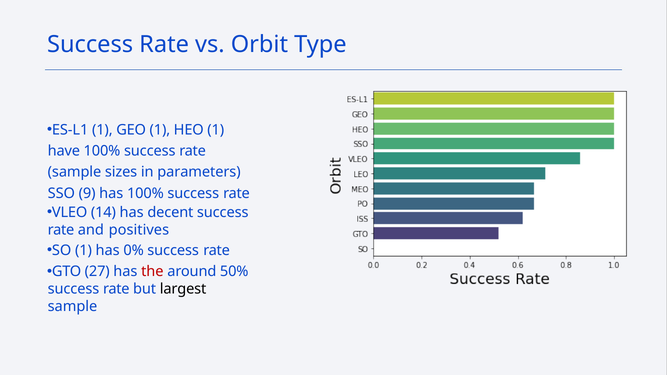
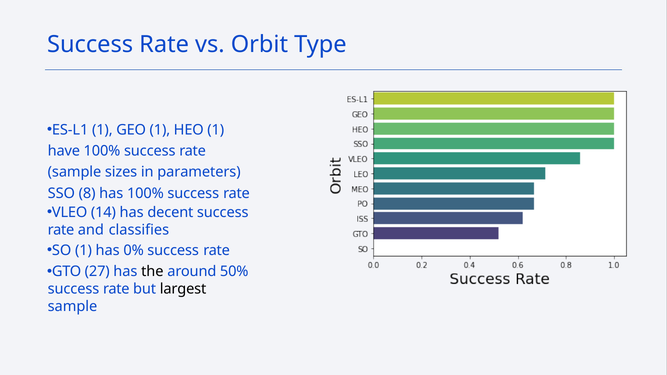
9: 9 -> 8
positives: positives -> classifies
the colour: red -> black
